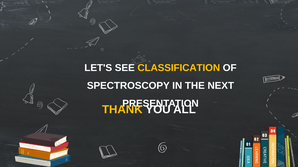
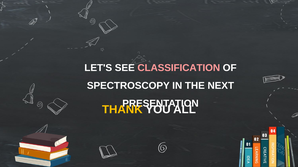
CLASSIFICATION colour: yellow -> pink
